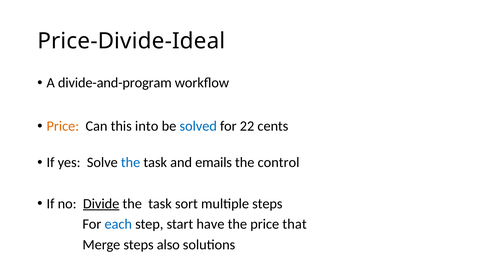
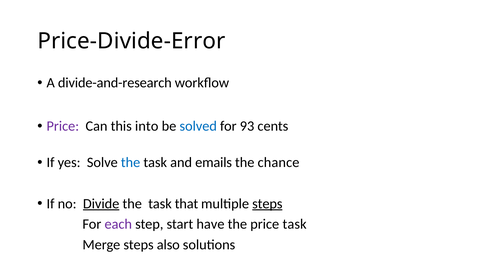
Price-Divide-Ideal: Price-Divide-Ideal -> Price-Divide-Error
divide-and-program: divide-and-program -> divide-and-research
Price at (63, 126) colour: orange -> purple
22: 22 -> 93
control: control -> chance
sort: sort -> that
steps at (267, 203) underline: none -> present
each colour: blue -> purple
price that: that -> task
